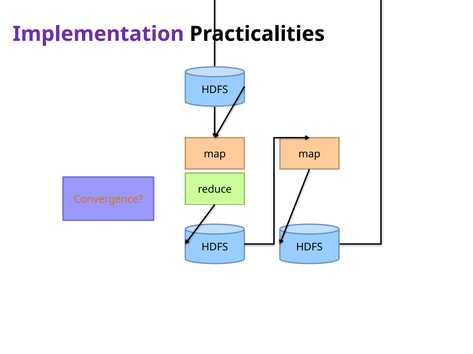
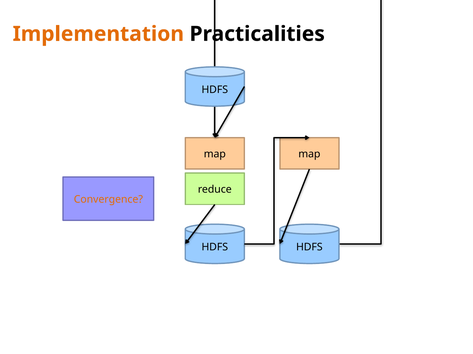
Implementation colour: purple -> orange
